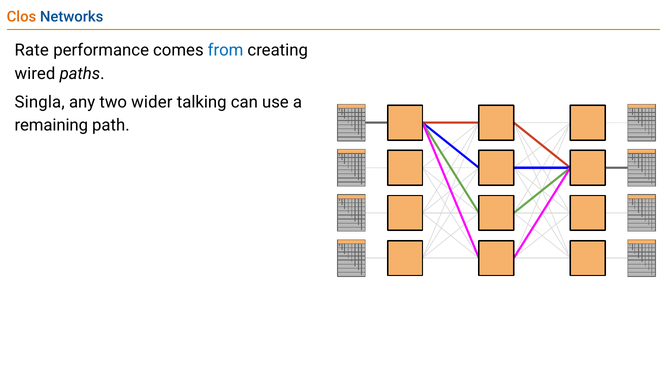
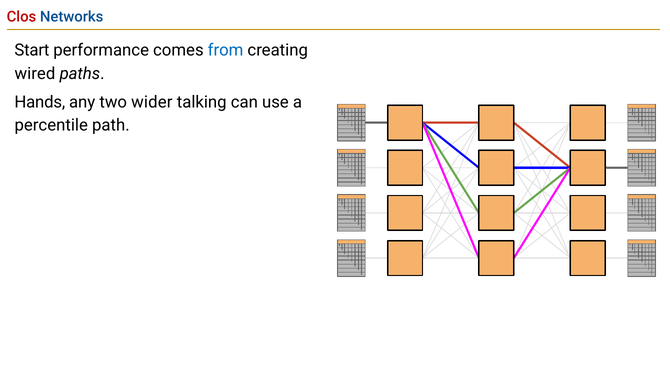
Clos colour: orange -> red
Rate: Rate -> Start
Singla: Singla -> Hands
remaining: remaining -> percentile
